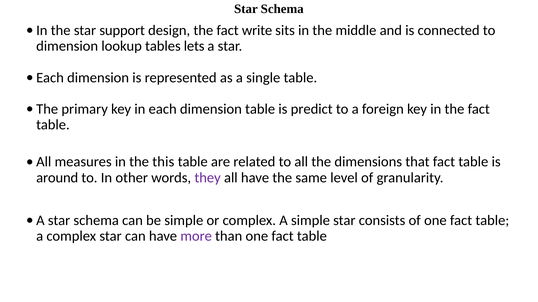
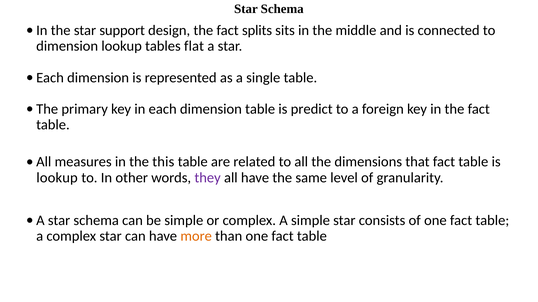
write: write -> splits
lets: lets -> flat
around at (57, 178): around -> lookup
more colour: purple -> orange
